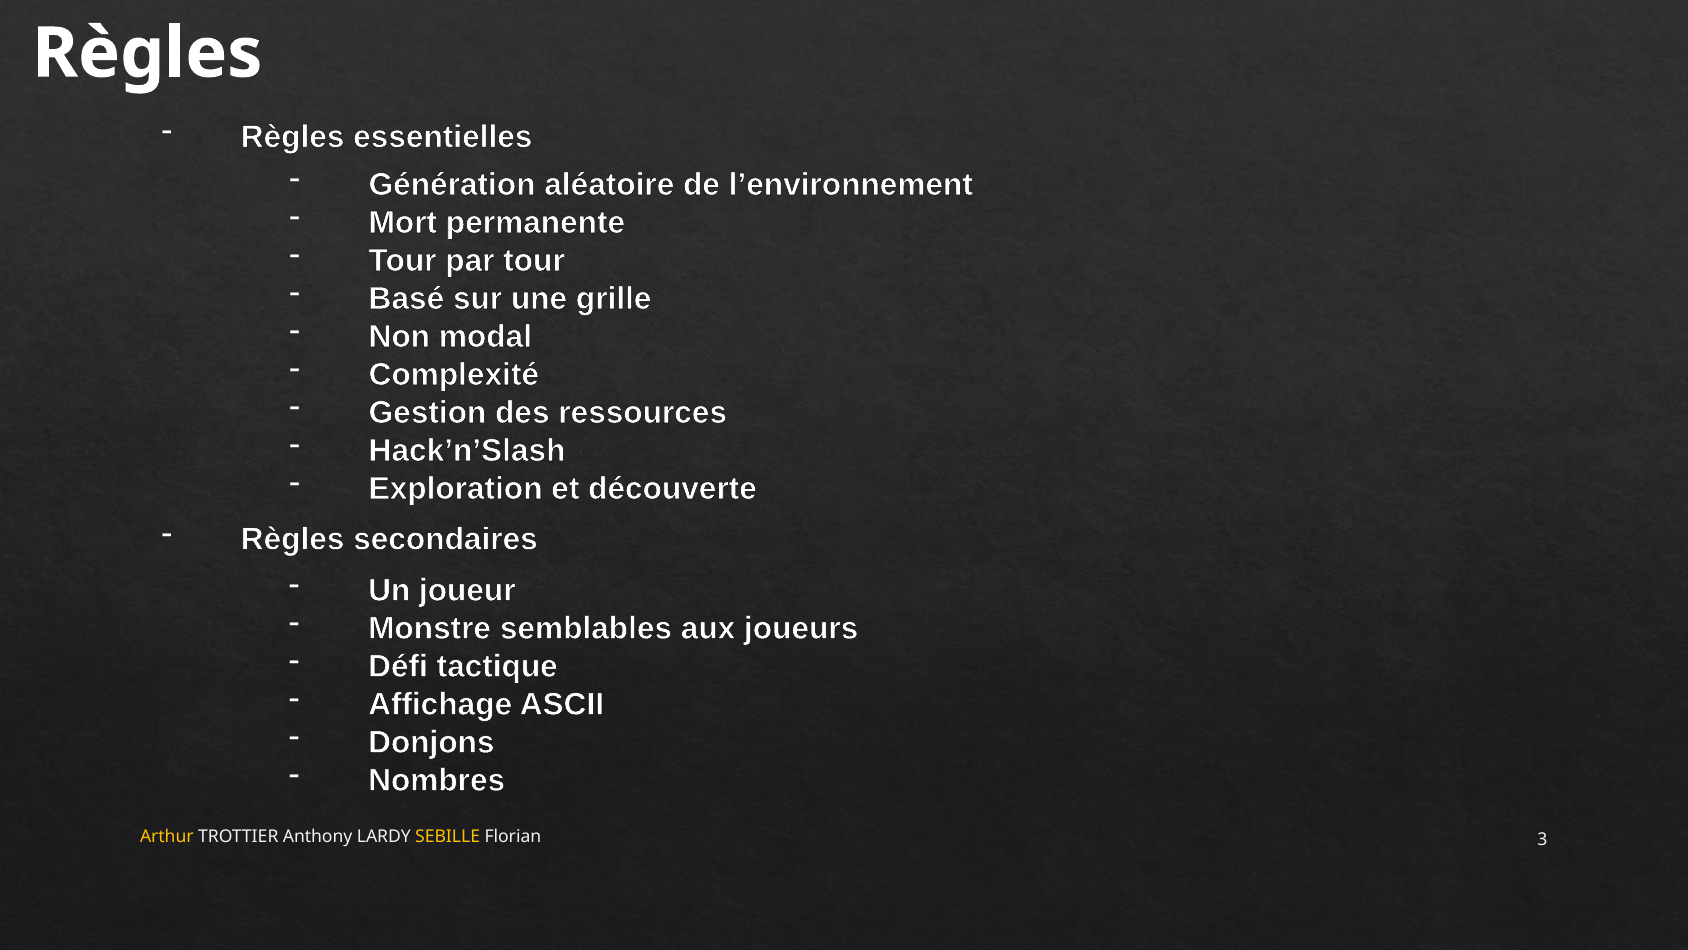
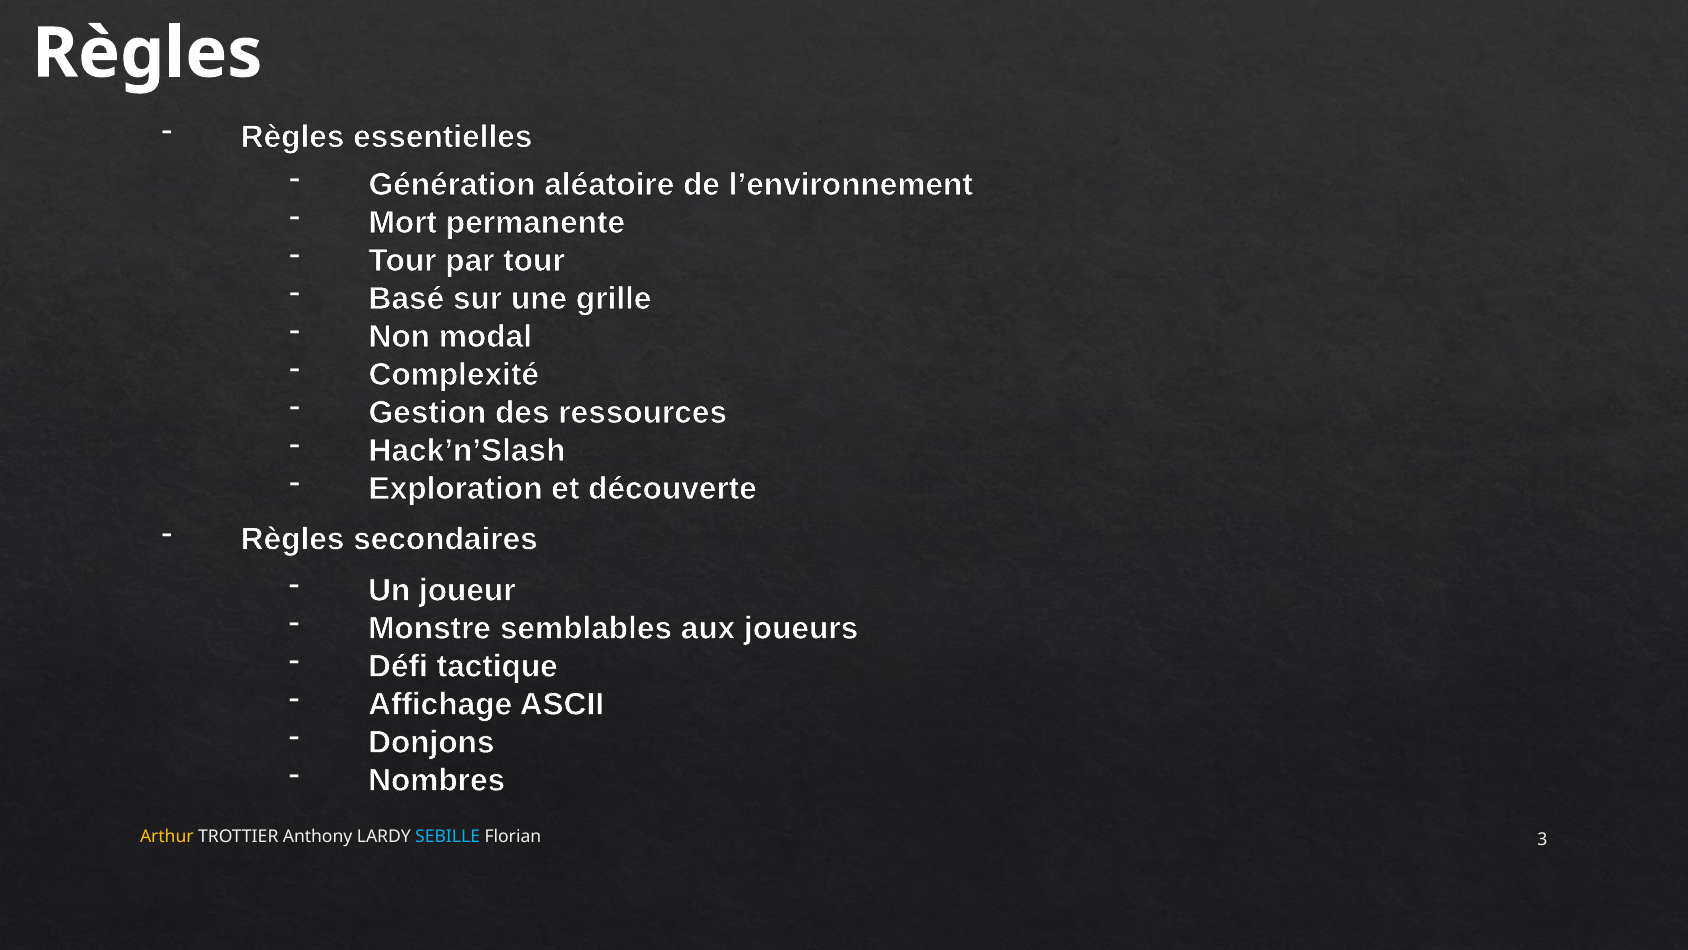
SEBILLE colour: yellow -> light blue
